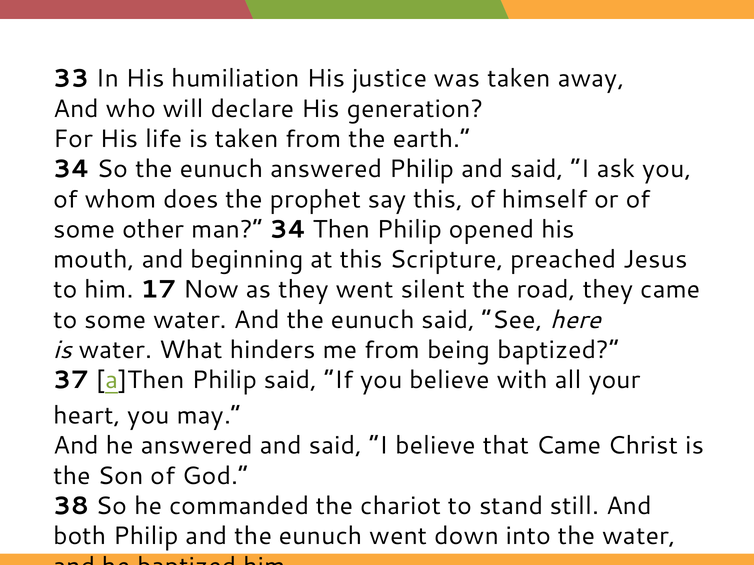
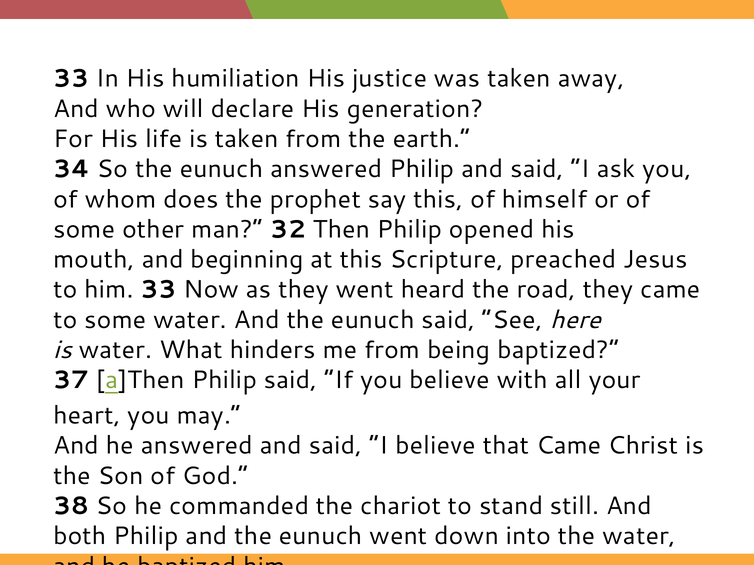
man 34: 34 -> 32
him 17: 17 -> 33
silent: silent -> heard
